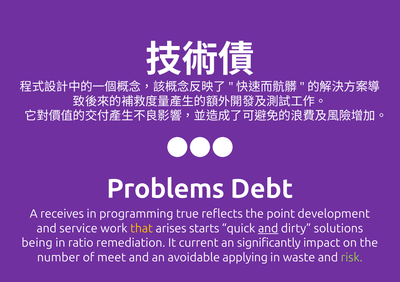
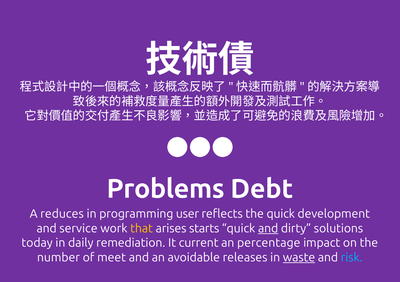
receives: receives -> reduces
true: true -> user
the point: point -> quick
being: being -> today
ratio: ratio -> daily
significantly: significantly -> percentage
applying: applying -> releases
waste underline: none -> present
risk colour: light green -> light blue
